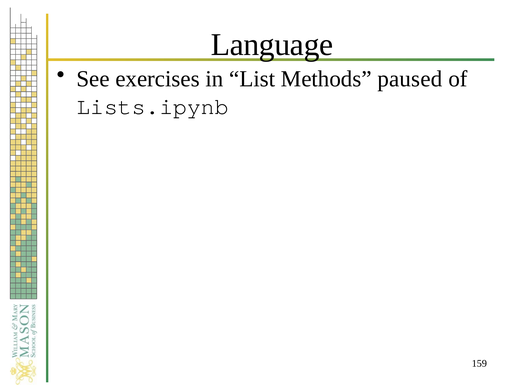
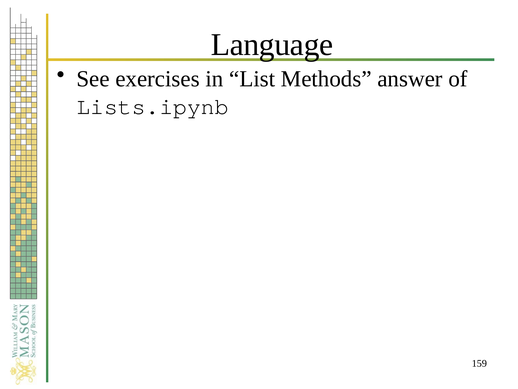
paused: paused -> answer
